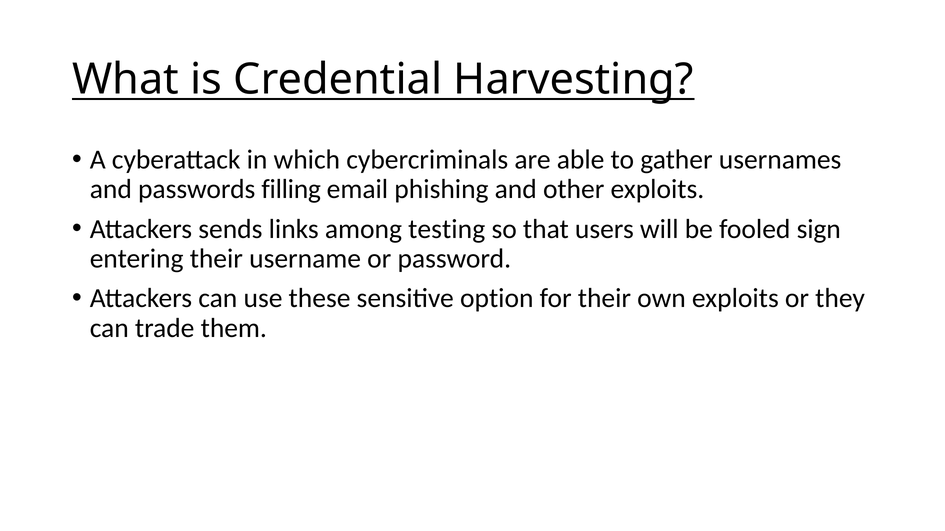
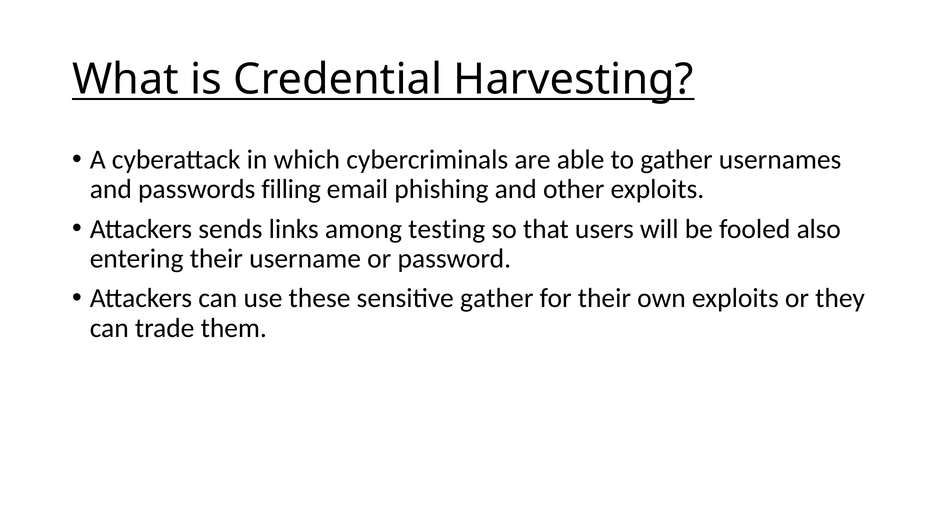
sign: sign -> also
sensitive option: option -> gather
